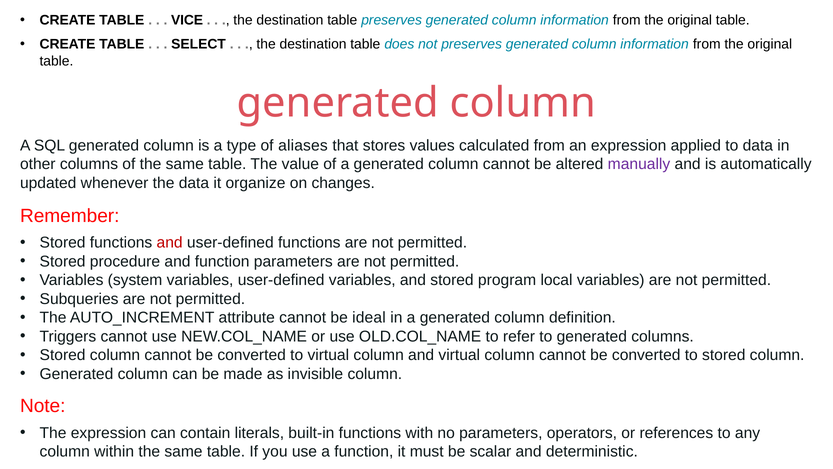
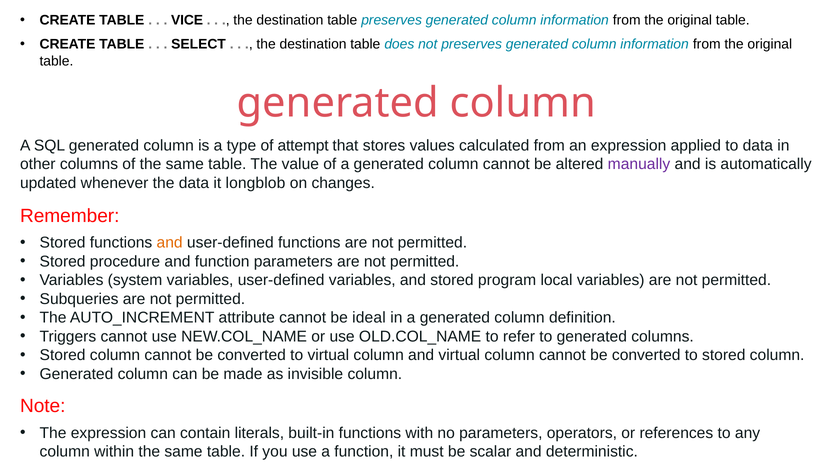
aliases: aliases -> attempt
organize: organize -> longblob
and at (170, 243) colour: red -> orange
